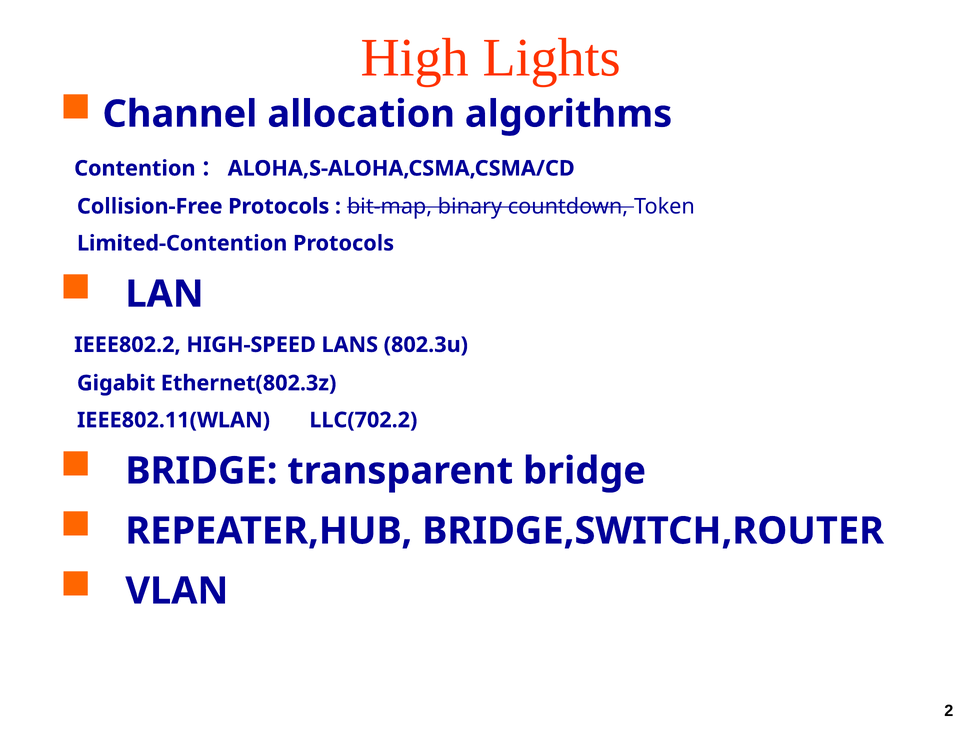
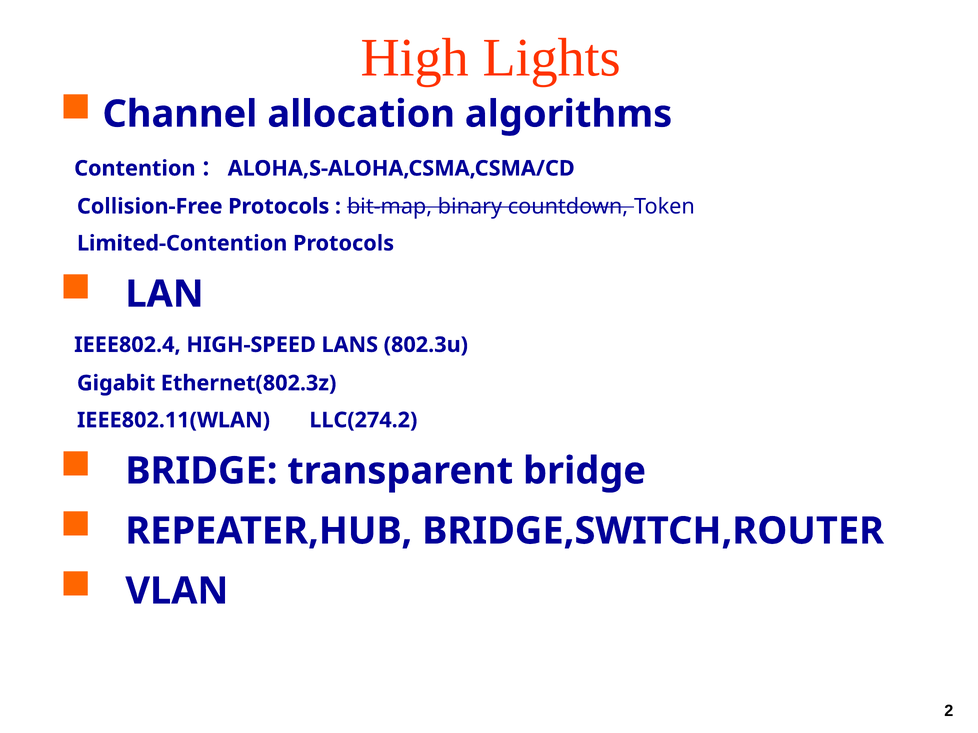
IEEE802.2: IEEE802.2 -> IEEE802.4
LLC(702.2: LLC(702.2 -> LLC(274.2
